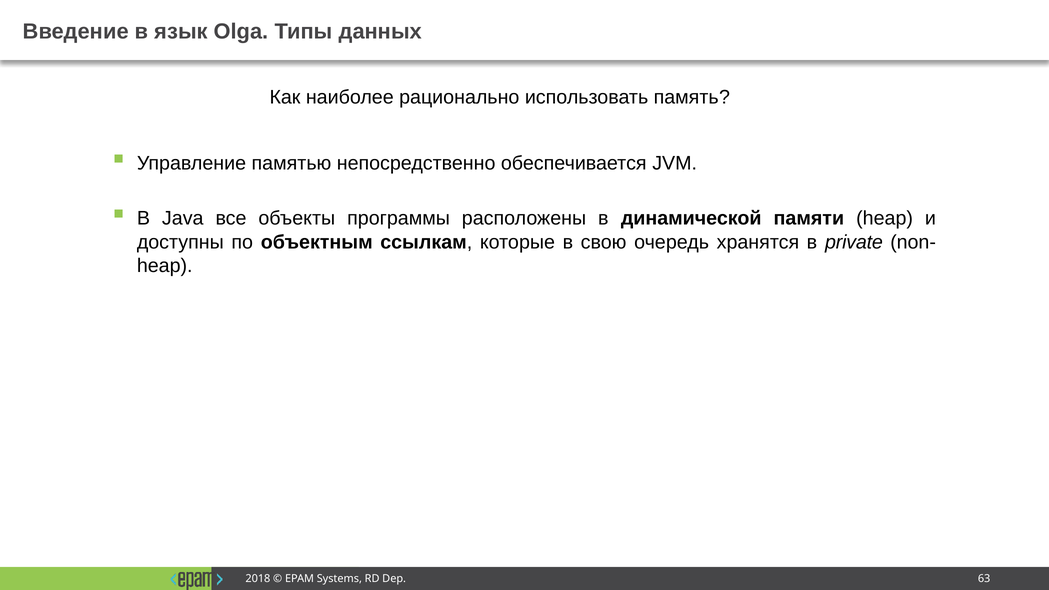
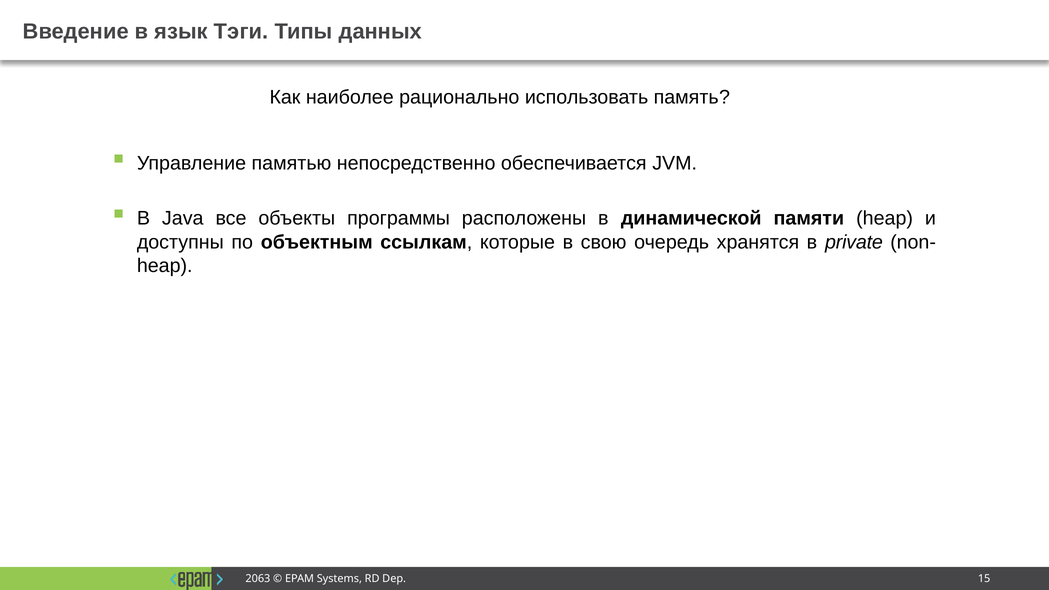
Olga: Olga -> Тэги
2018: 2018 -> 2063
63: 63 -> 15
